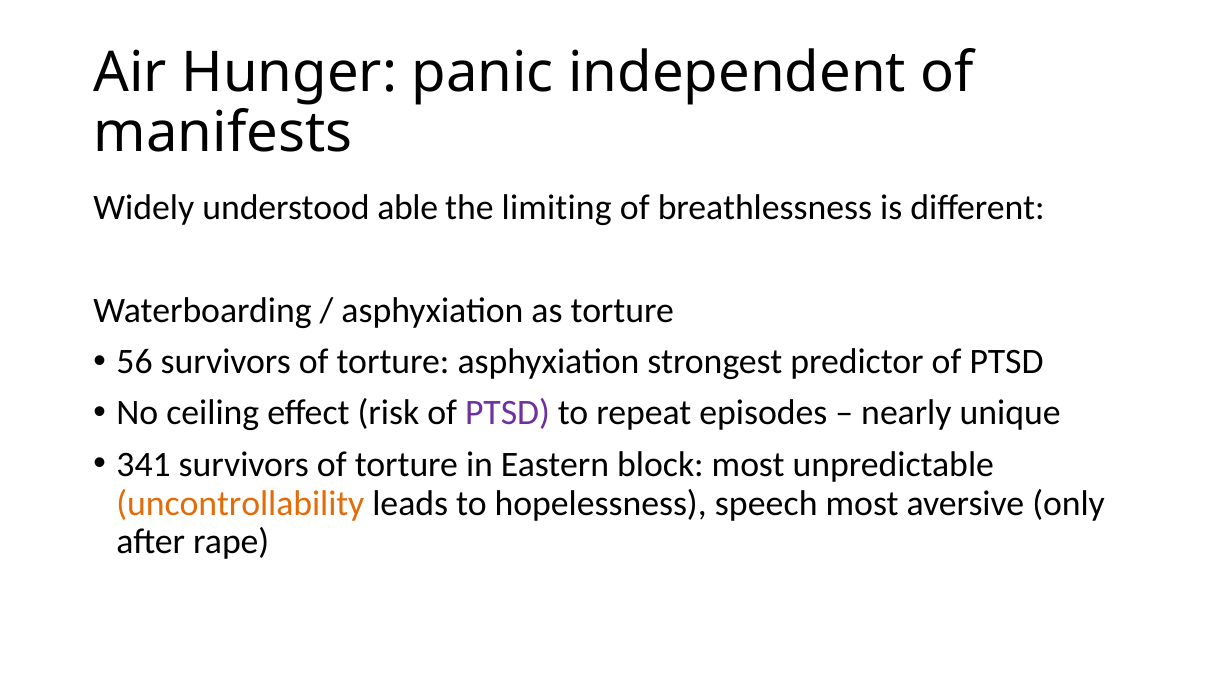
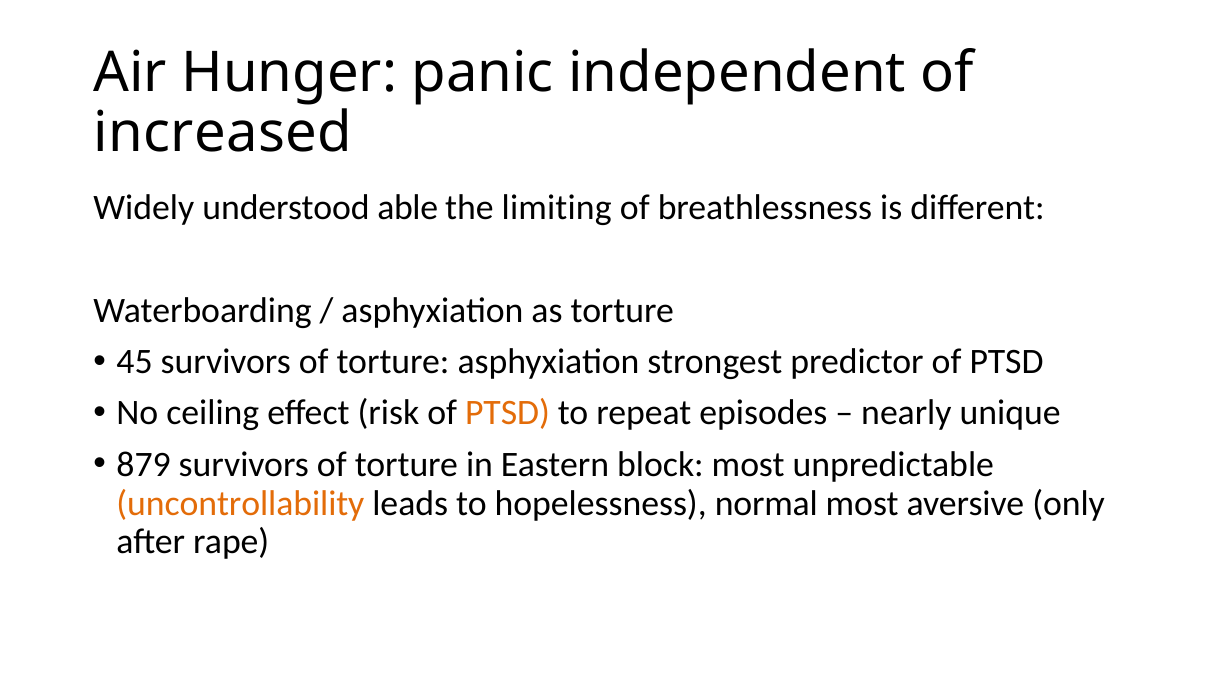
manifests: manifests -> increased
56: 56 -> 45
PTSD at (508, 413) colour: purple -> orange
341: 341 -> 879
speech: speech -> normal
